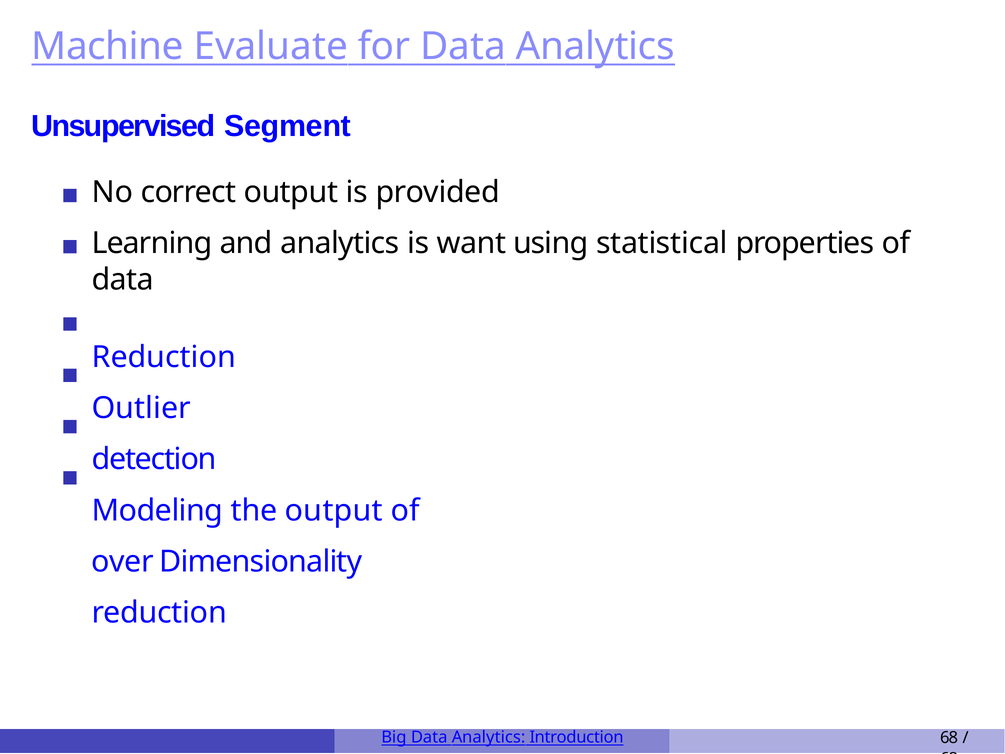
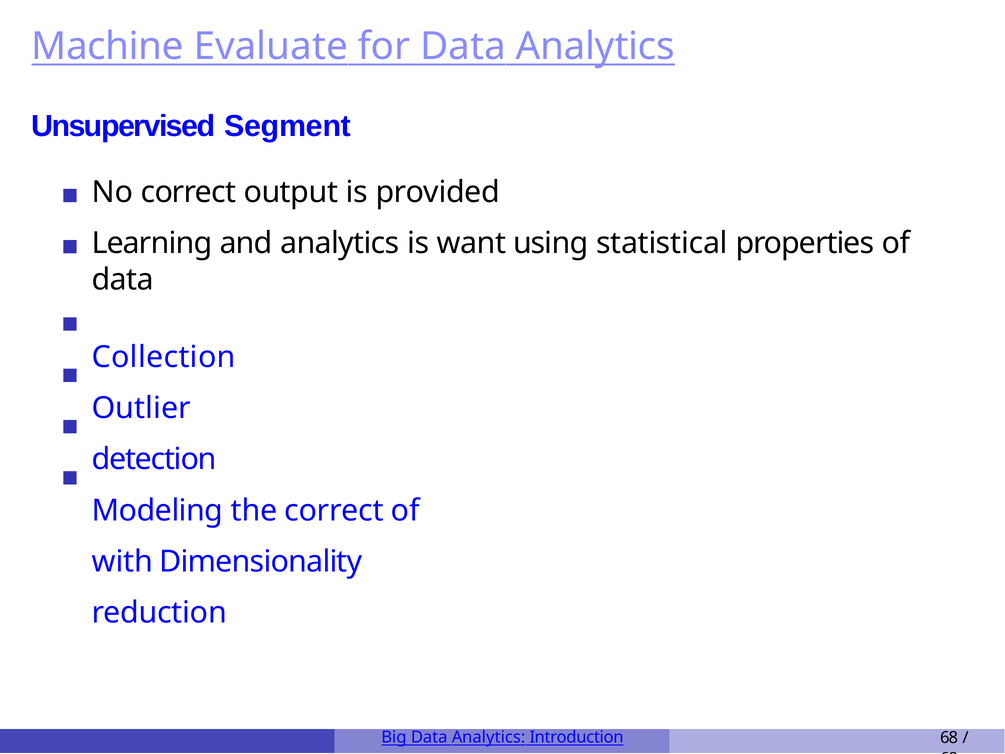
Reduction at (164, 357): Reduction -> Collection
the output: output -> correct
over: over -> with
